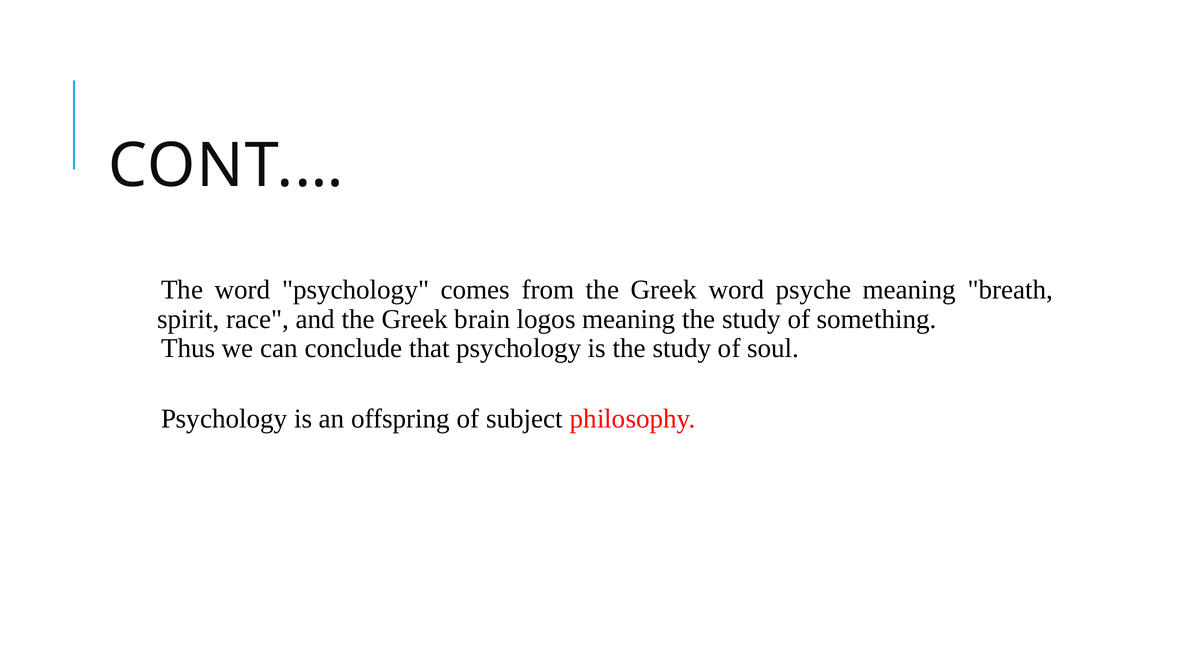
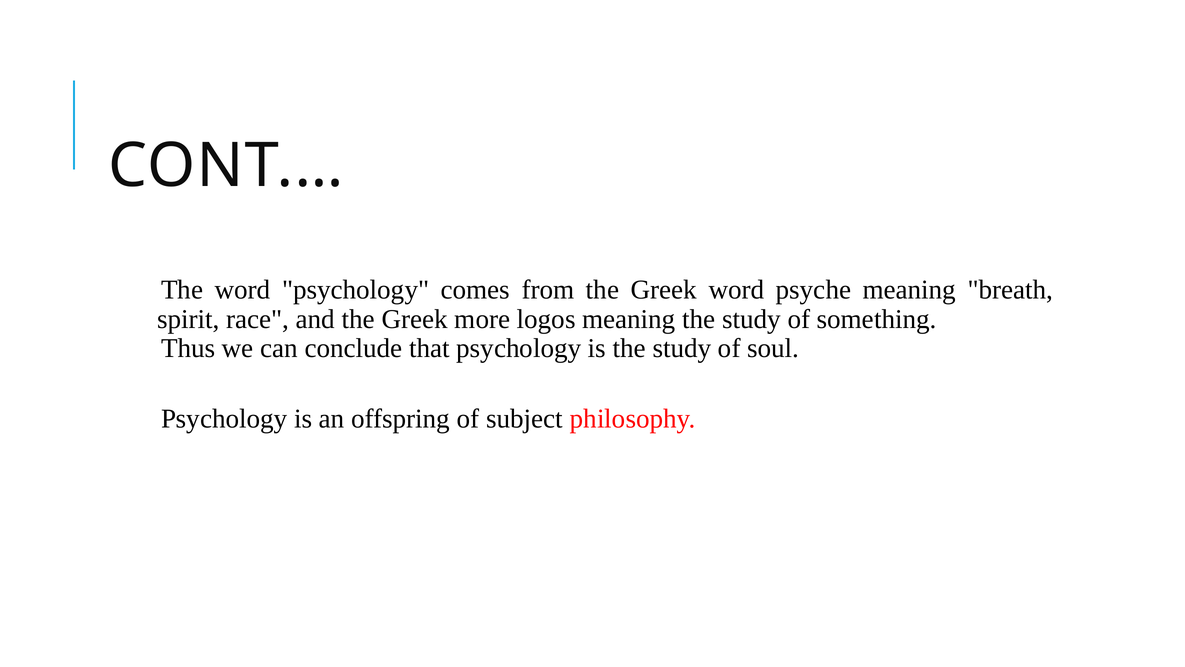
brain: brain -> more
